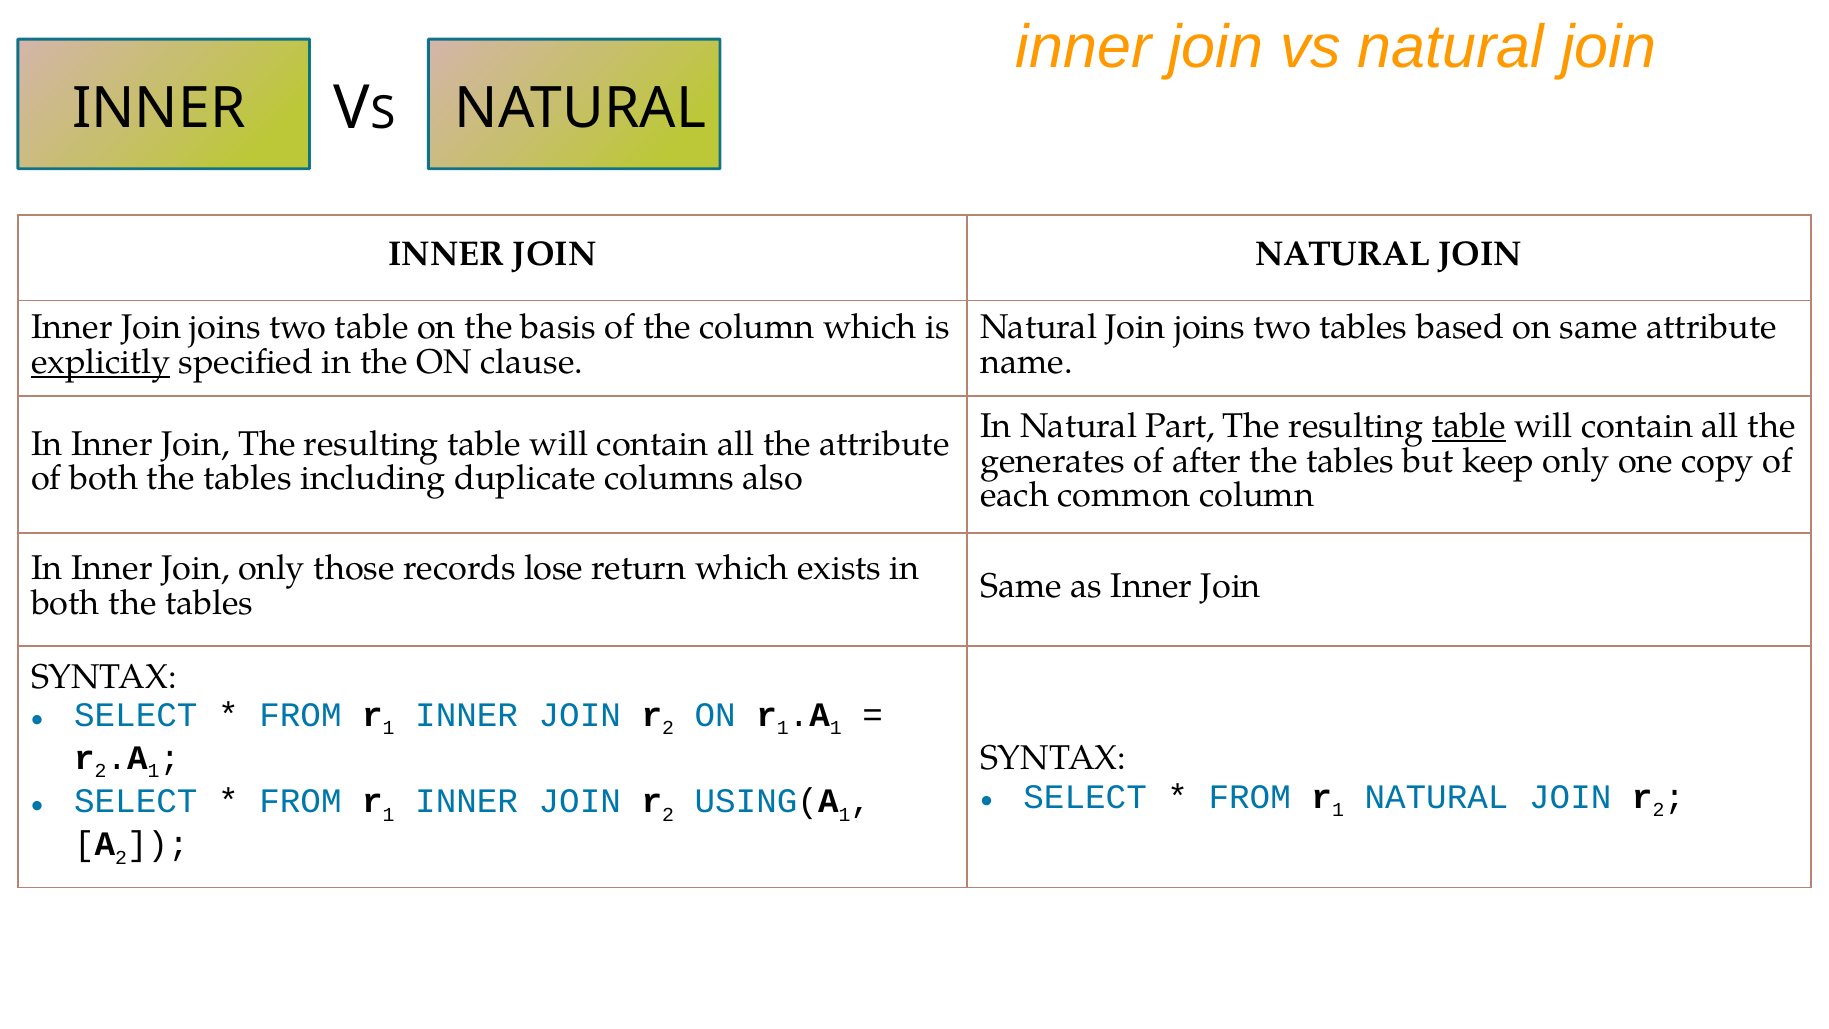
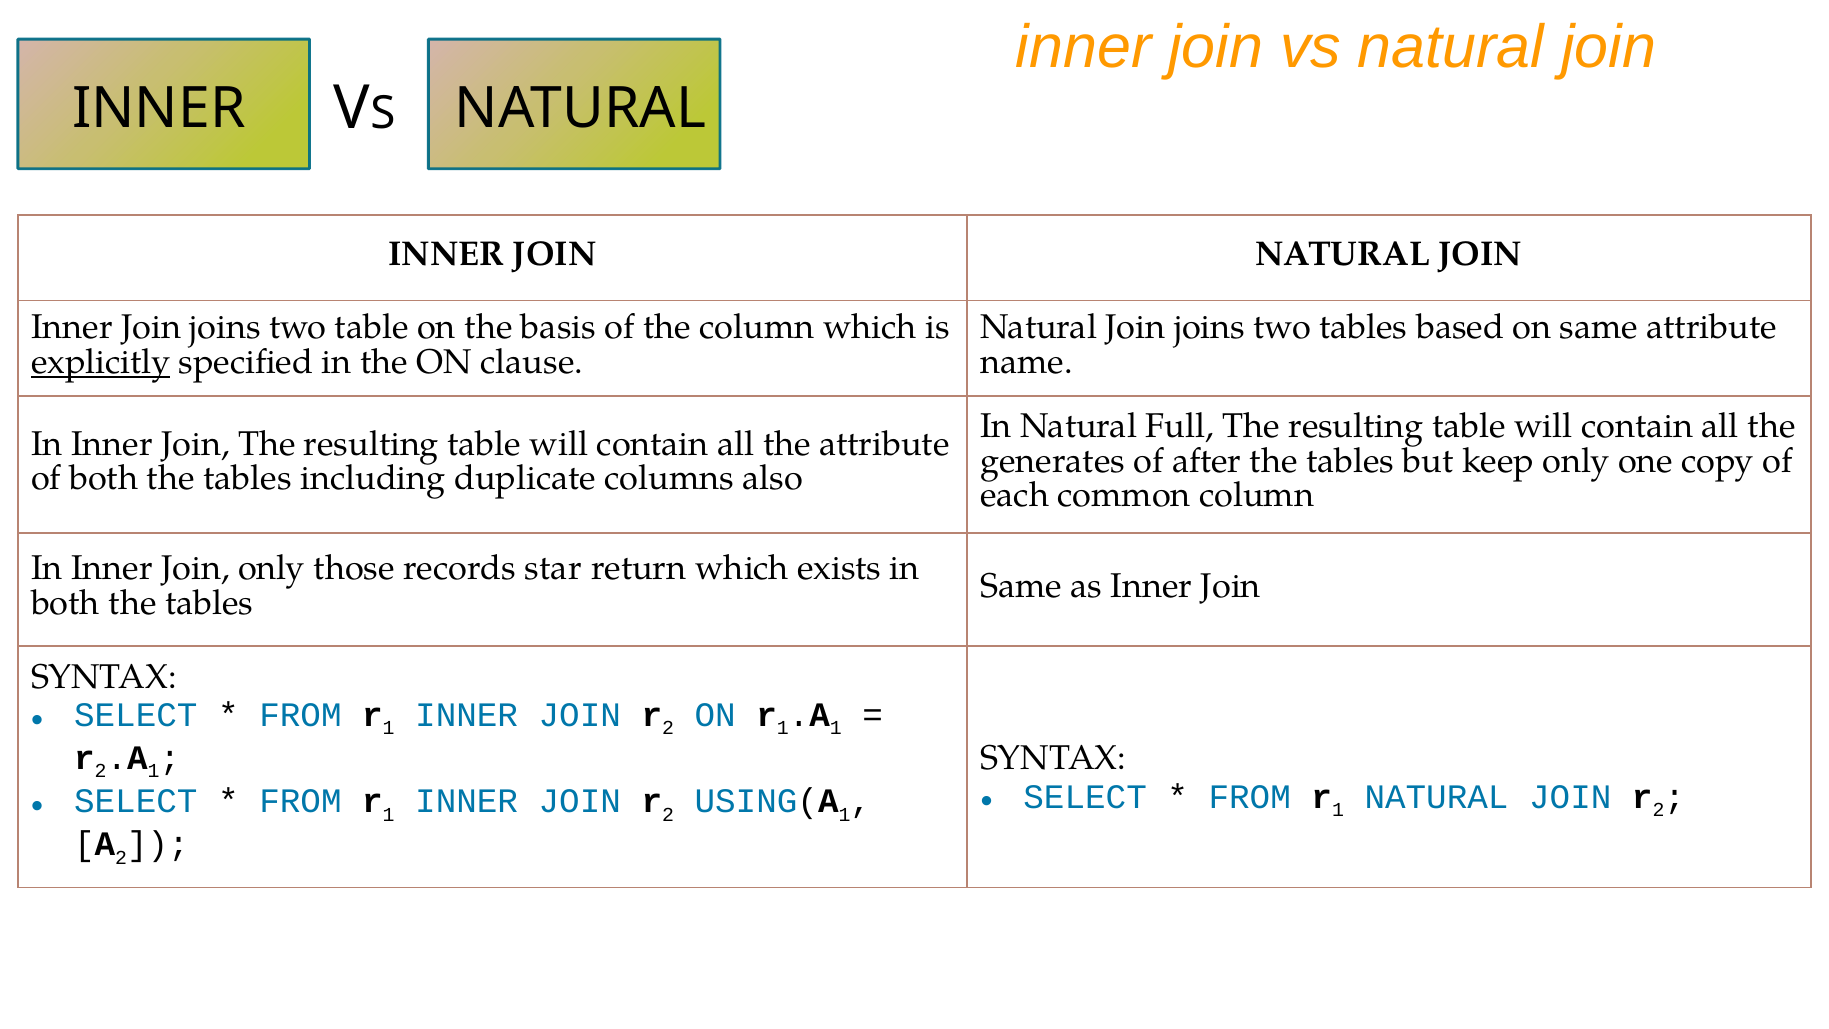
Part: Part -> Full
table at (1469, 426) underline: present -> none
lose: lose -> star
